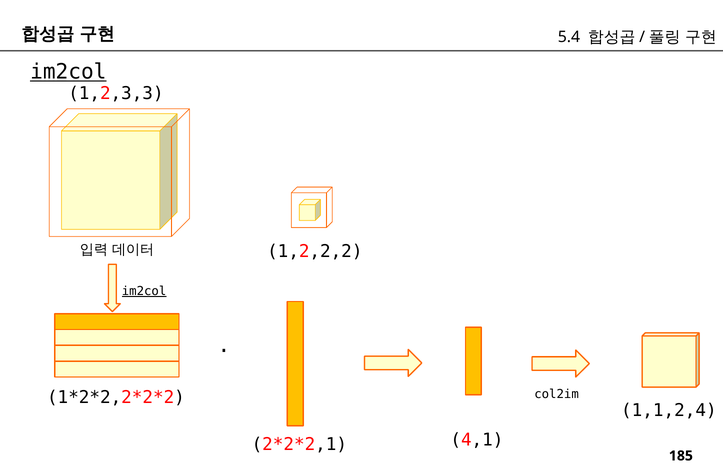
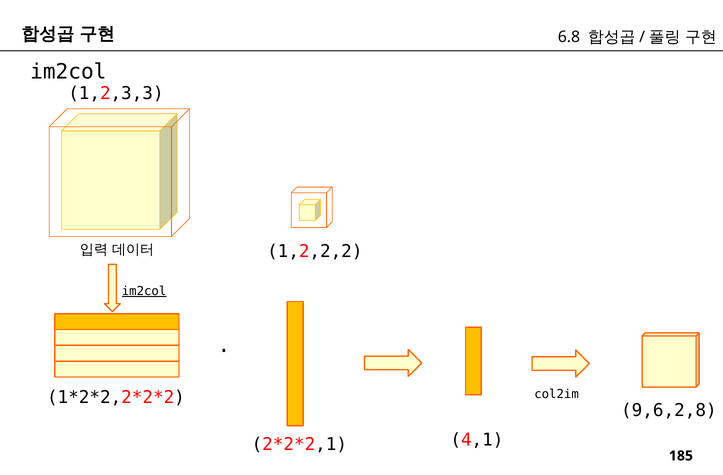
5.4: 5.4 -> 6.8
im2col at (68, 72) underline: present -> none
1,1,2,4: 1,1,2,4 -> 9,6,2,8
